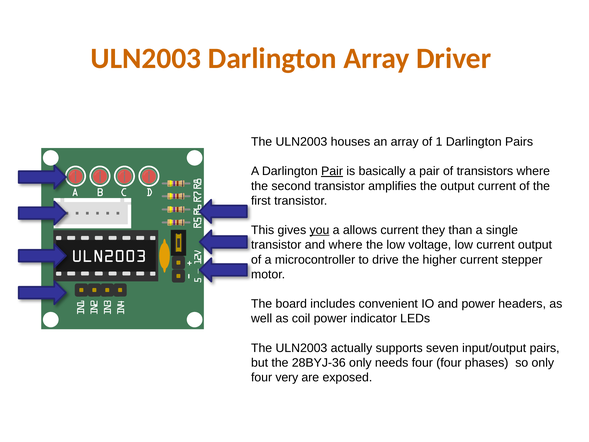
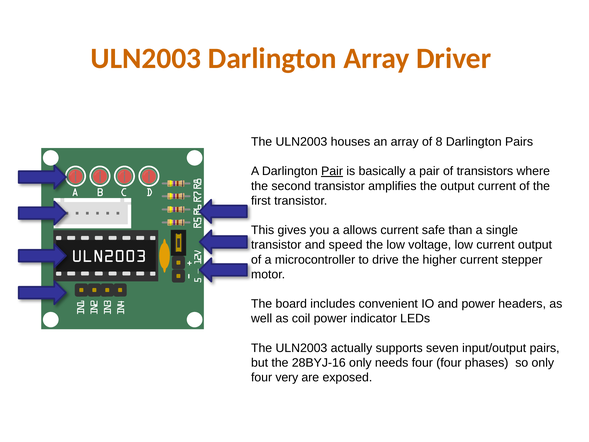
1: 1 -> 8
you underline: present -> none
they: they -> safe
and where: where -> speed
28BYJ-36: 28BYJ-36 -> 28BYJ-16
